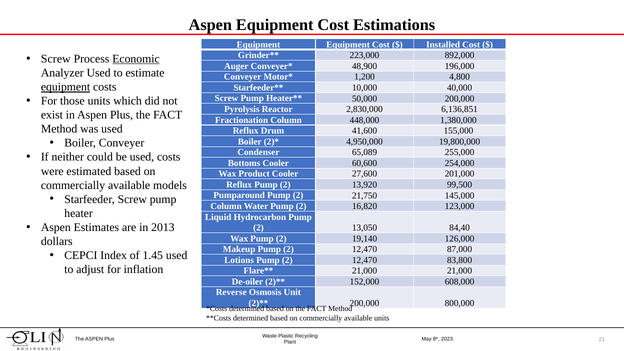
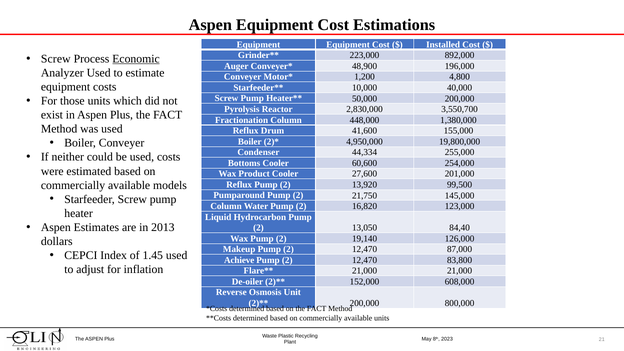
equipment at (66, 87) underline: present -> none
6,136,851: 6,136,851 -> 3,550,700
65,089: 65,089 -> 44,334
Lotions: Lotions -> Achieve
